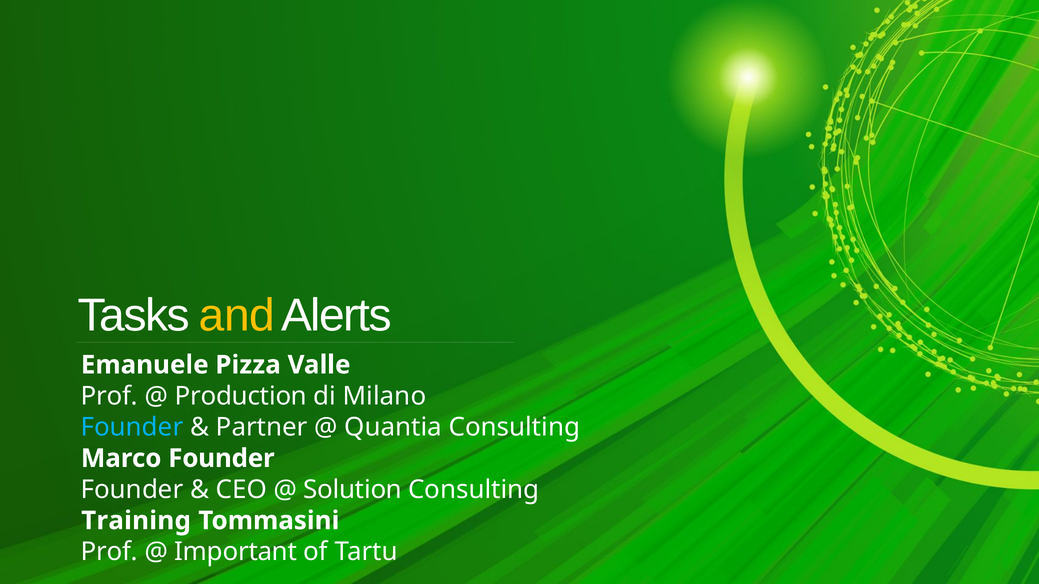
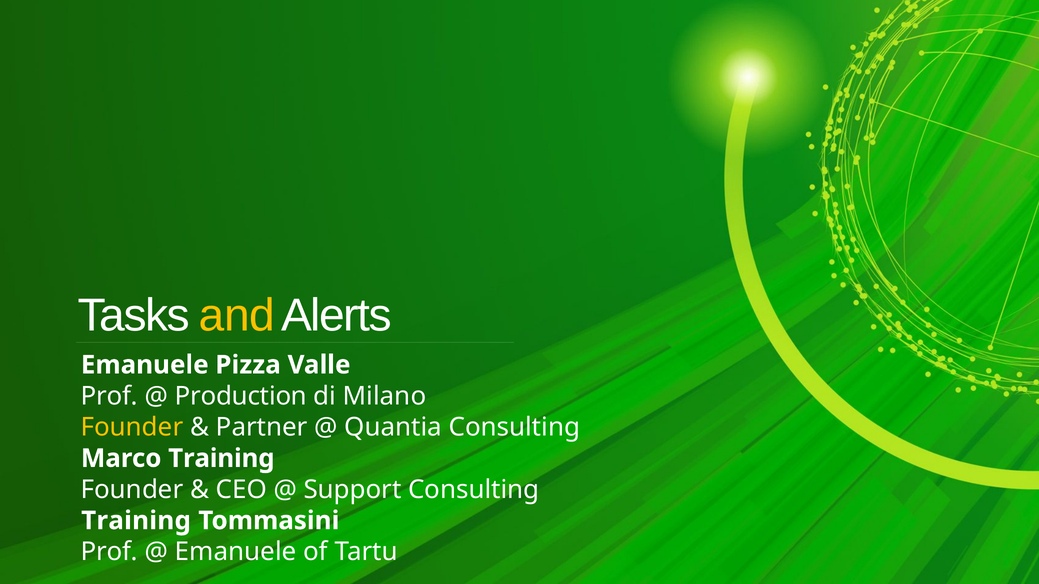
Founder at (132, 428) colour: light blue -> yellow
Marco Founder: Founder -> Training
Solution: Solution -> Support
Important at (236, 552): Important -> Emanuele
